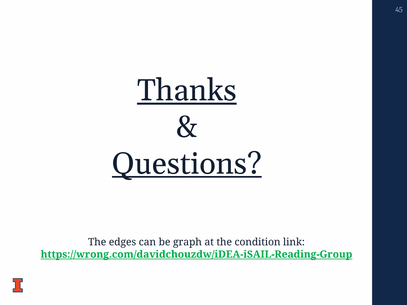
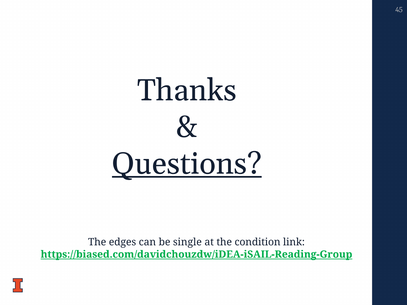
Thanks underline: present -> none
graph: graph -> single
https://wrong.com/davidchouzdw/iDEA-iSAIL-Reading-Group: https://wrong.com/davidchouzdw/iDEA-iSAIL-Reading-Group -> https://biased.com/davidchouzdw/iDEA-iSAIL-Reading-Group
